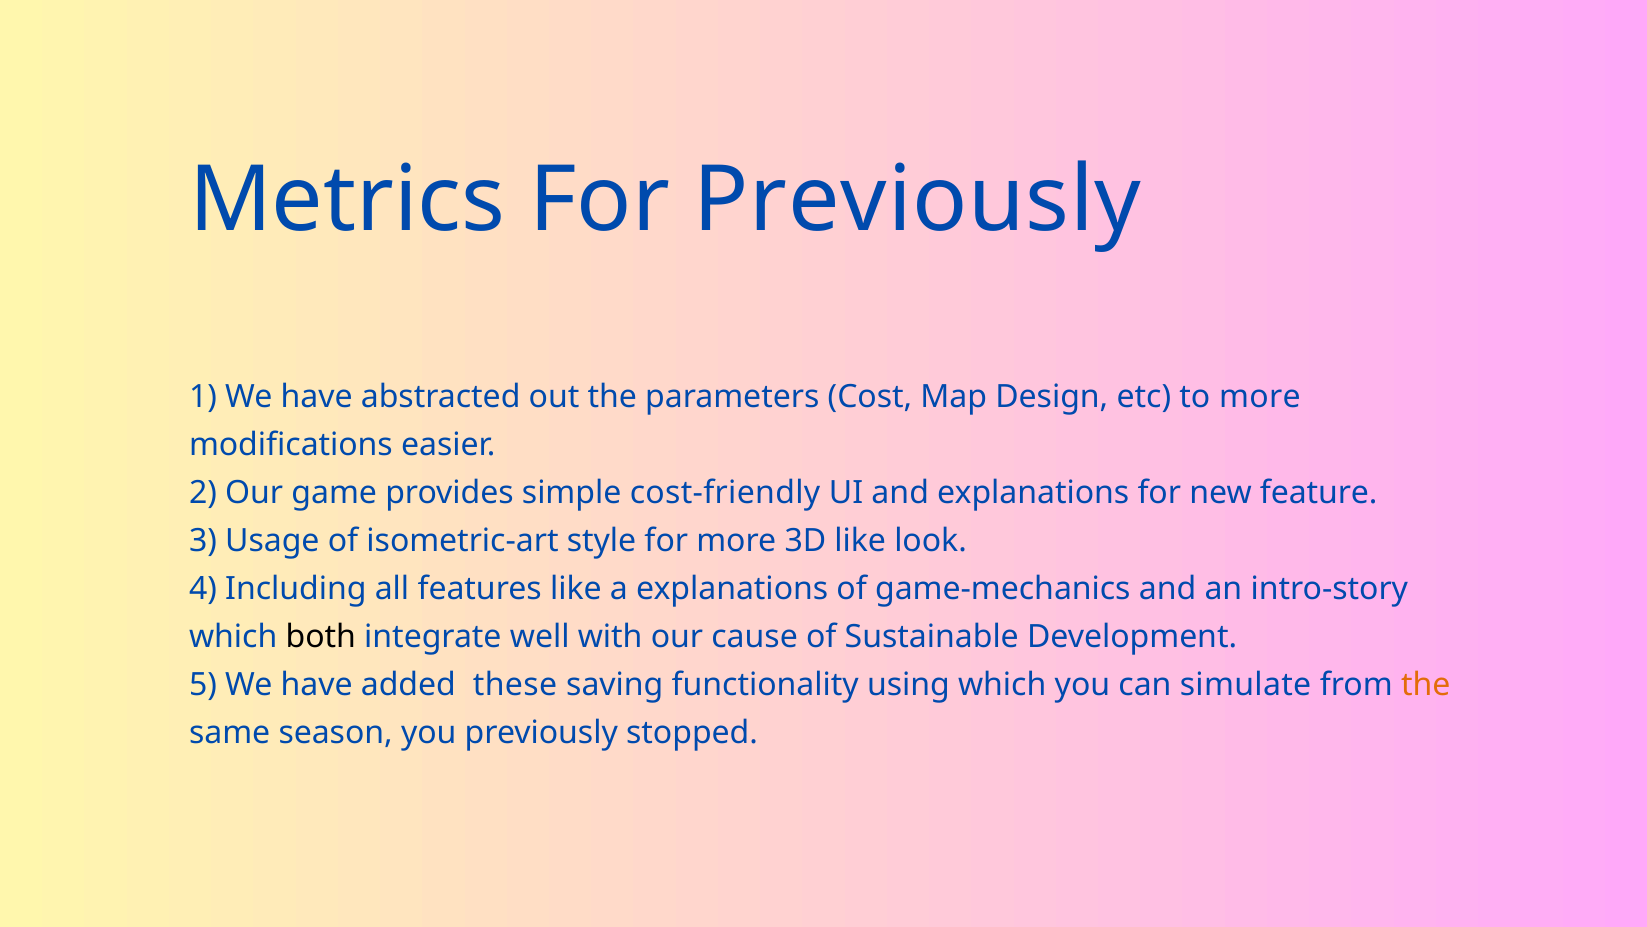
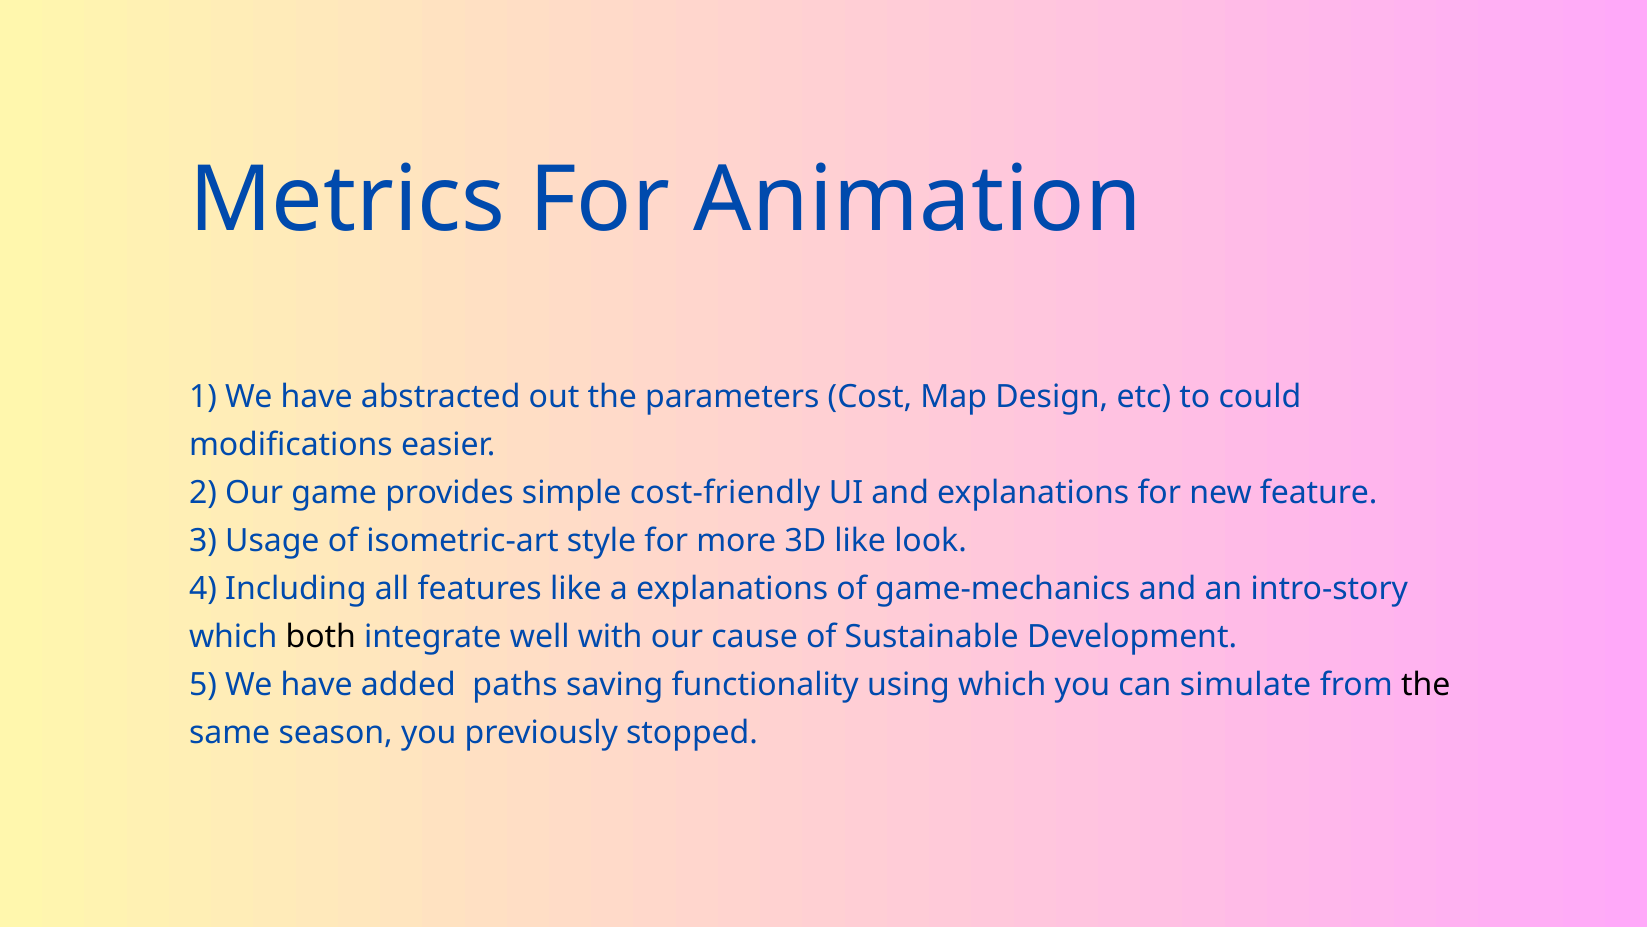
For Previously: Previously -> Animation
to more: more -> could
these: these -> paths
the at (1426, 684) colour: orange -> black
